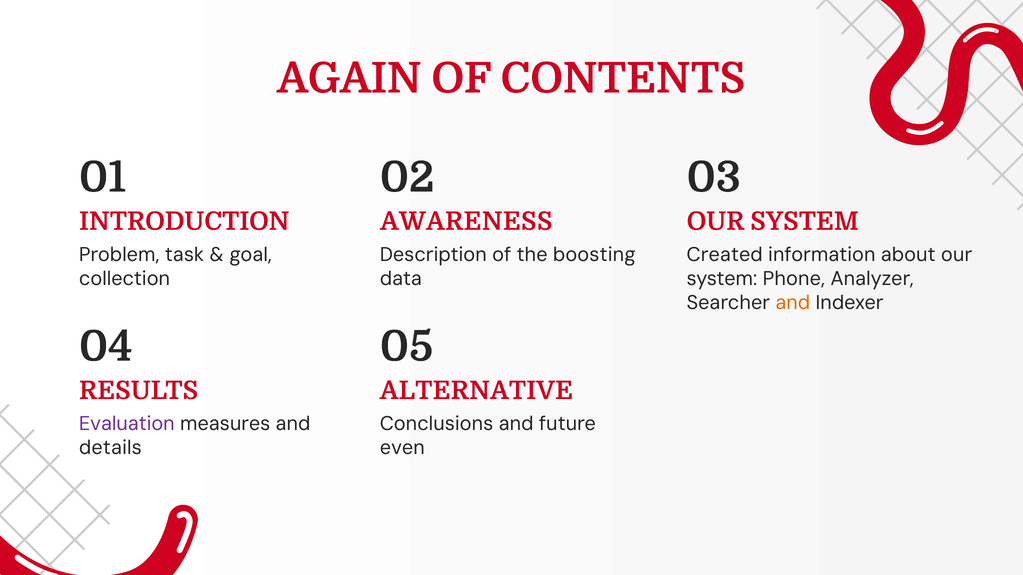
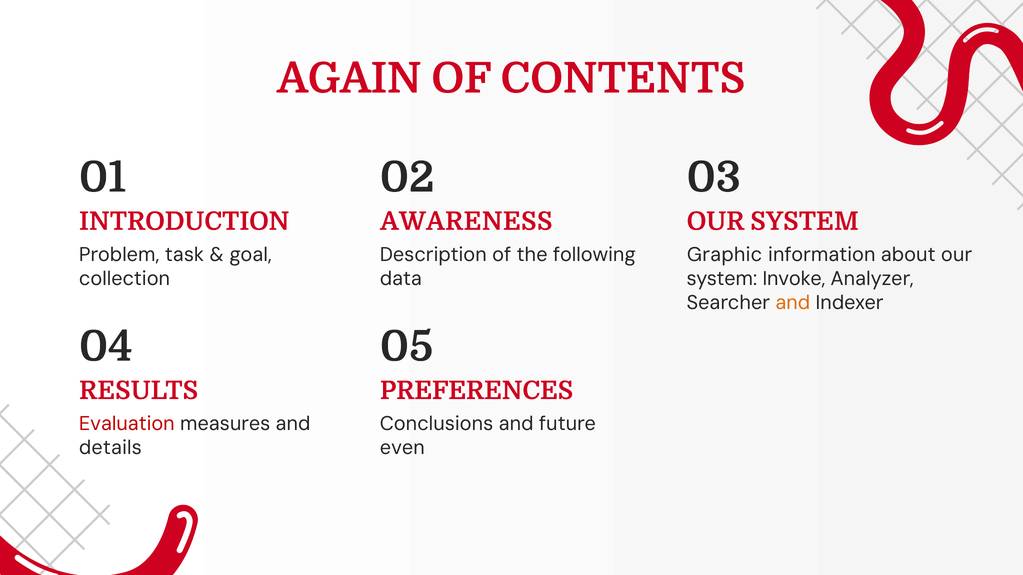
boosting: boosting -> following
Created: Created -> Graphic
Phone: Phone -> Invoke
ALTERNATIVE: ALTERNATIVE -> PREFERENCES
Evaluation colour: purple -> red
